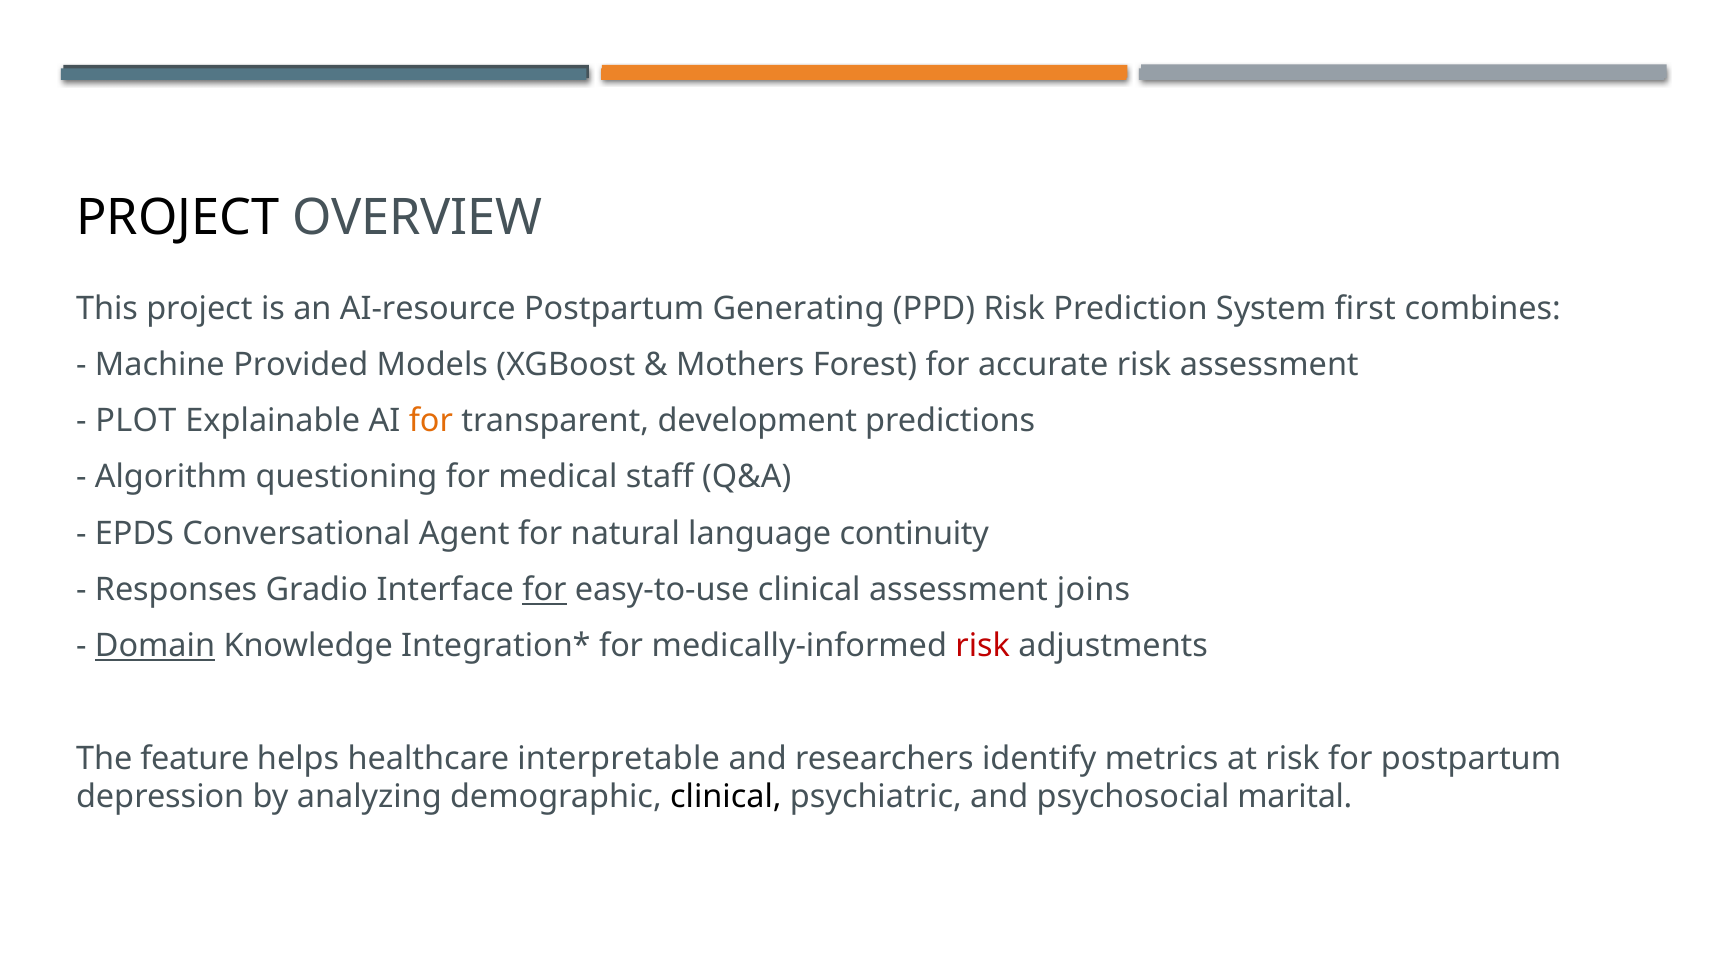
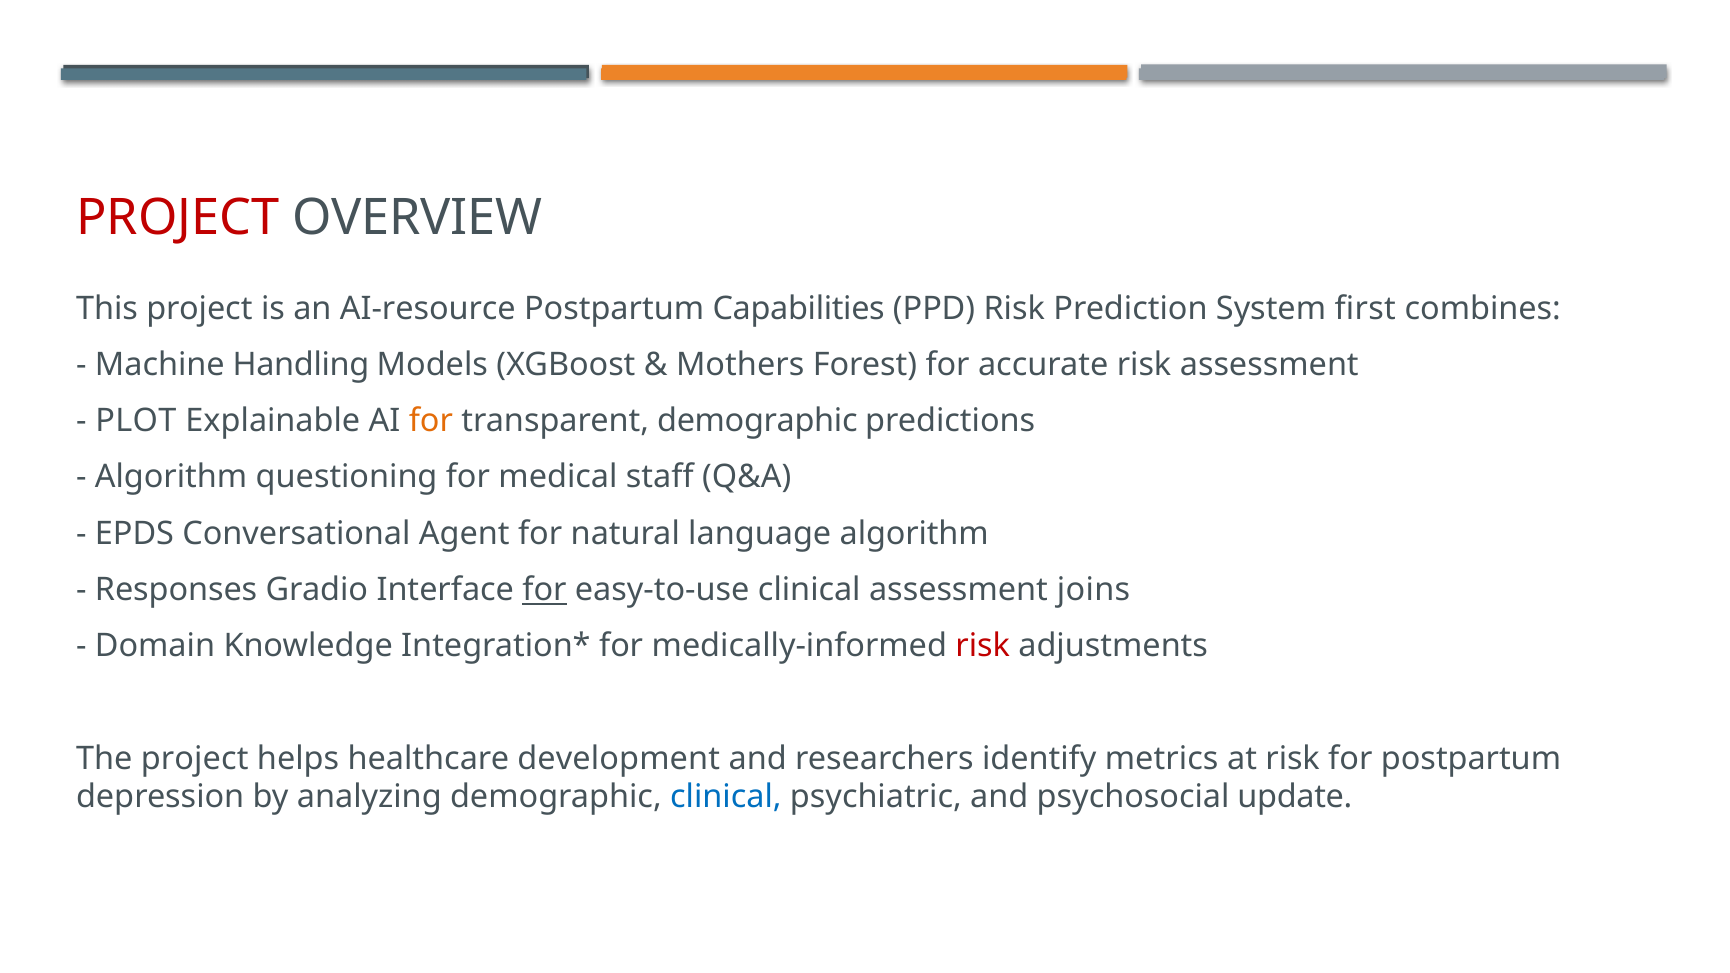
PROJECT at (178, 218) colour: black -> red
Generating: Generating -> Capabilities
Provided: Provided -> Handling
transparent development: development -> demographic
language continuity: continuity -> algorithm
Domain underline: present -> none
The feature: feature -> project
interpretable: interpretable -> development
clinical at (726, 797) colour: black -> blue
marital: marital -> update
